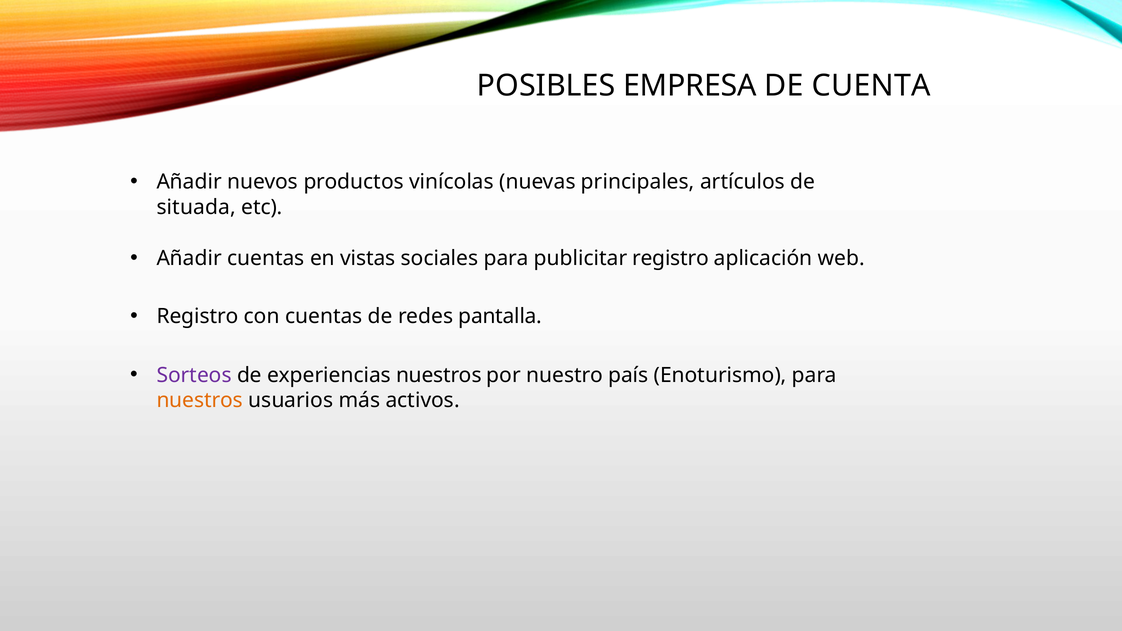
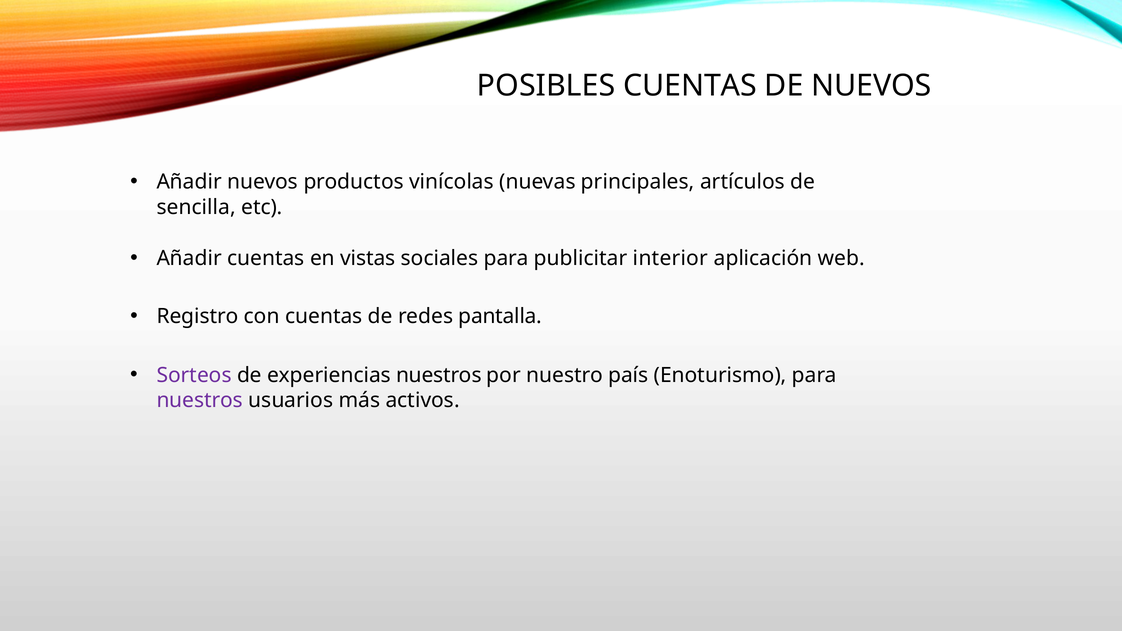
POSIBLES EMPRESA: EMPRESA -> CUENTAS
DE CUENTA: CUENTA -> NUEVOS
situada: situada -> sencilla
publicitar registro: registro -> interior
nuestros at (200, 400) colour: orange -> purple
